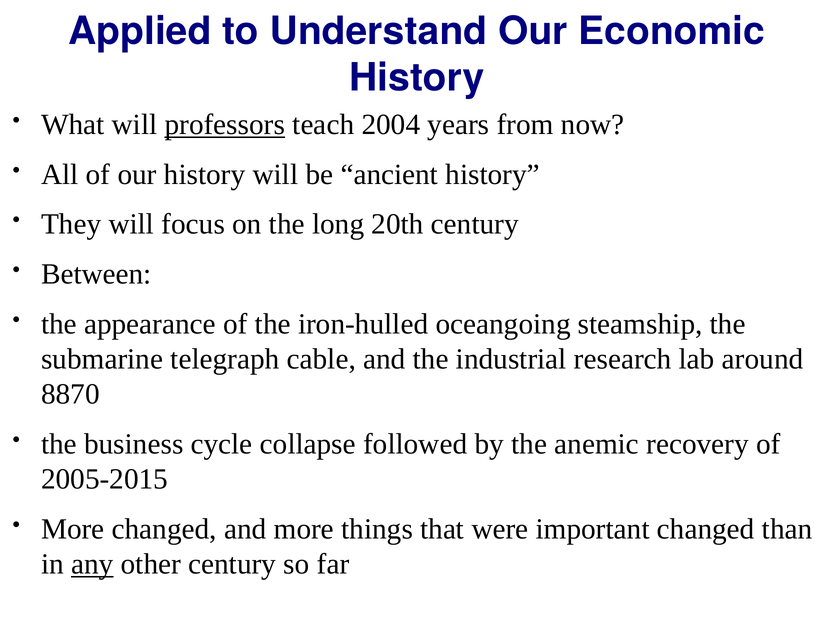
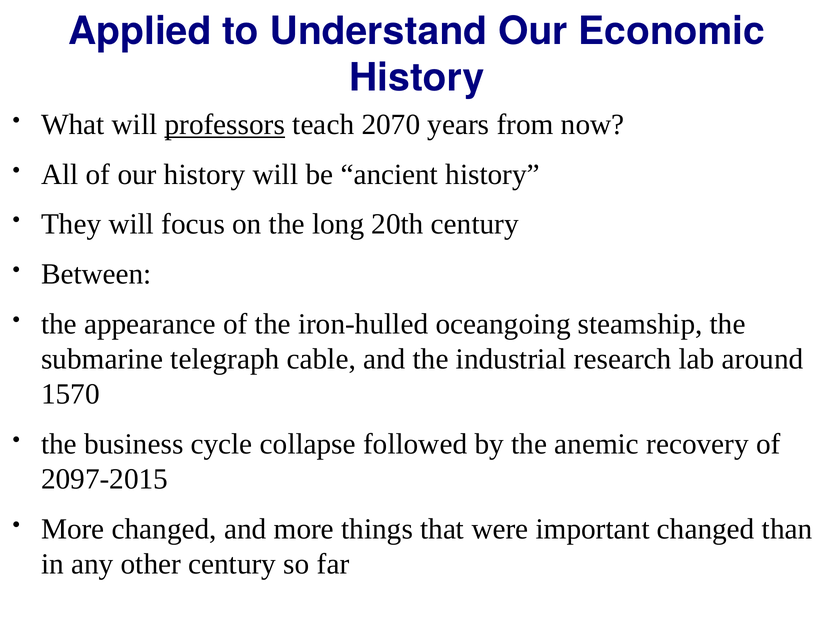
2004: 2004 -> 2070
8870: 8870 -> 1570
2005-2015: 2005-2015 -> 2097-2015
any underline: present -> none
